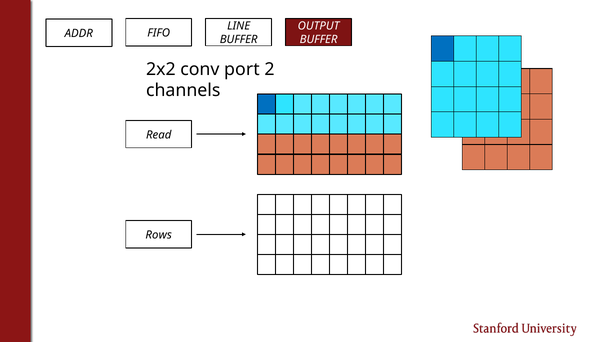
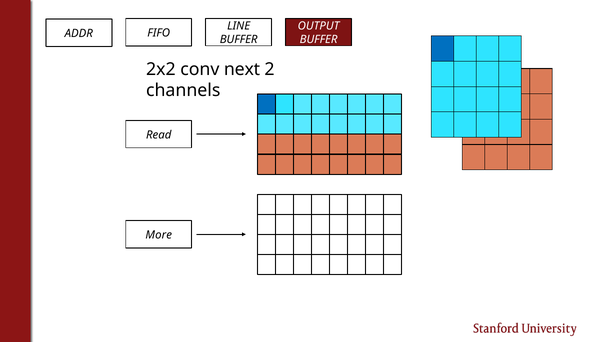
port: port -> next
Rows: Rows -> More
